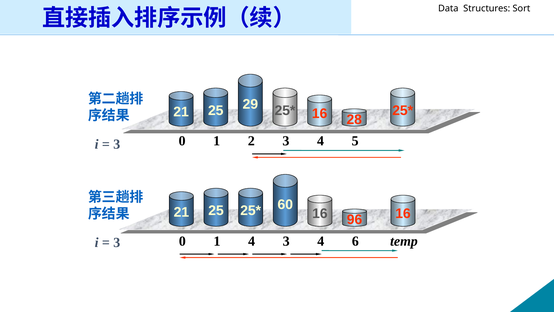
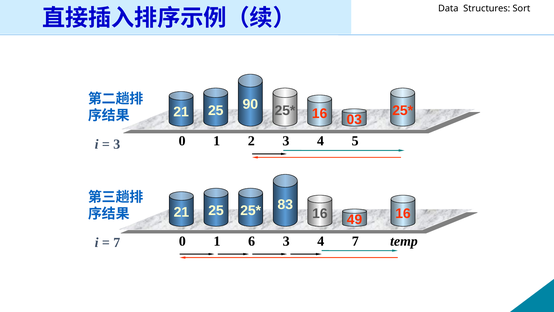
29: 29 -> 90
28: 28 -> 03
96: 96 -> 49
60: 60 -> 83
1 4: 4 -> 6
4 6: 6 -> 7
3 at (117, 242): 3 -> 7
